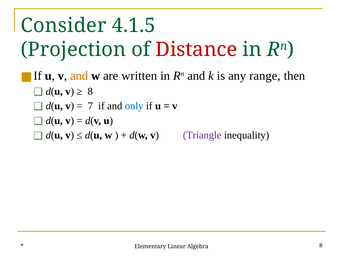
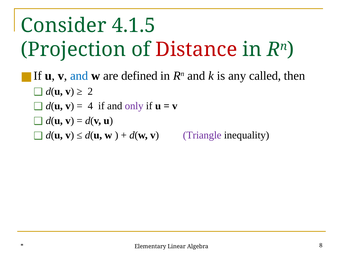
and at (79, 76) colour: orange -> blue
written: written -> defined
range: range -> called
8 at (90, 91): 8 -> 2
7: 7 -> 4
only colour: blue -> purple
